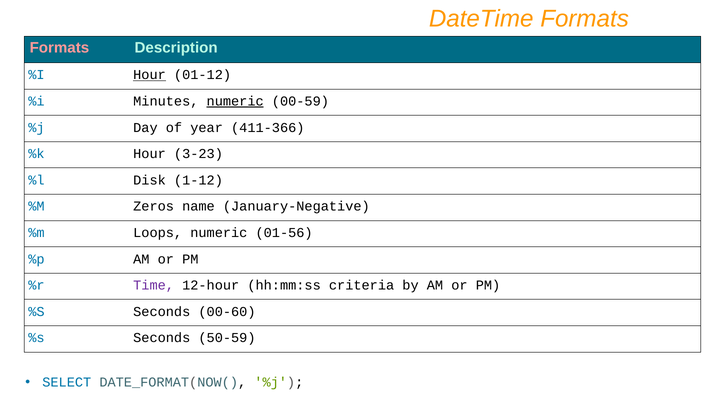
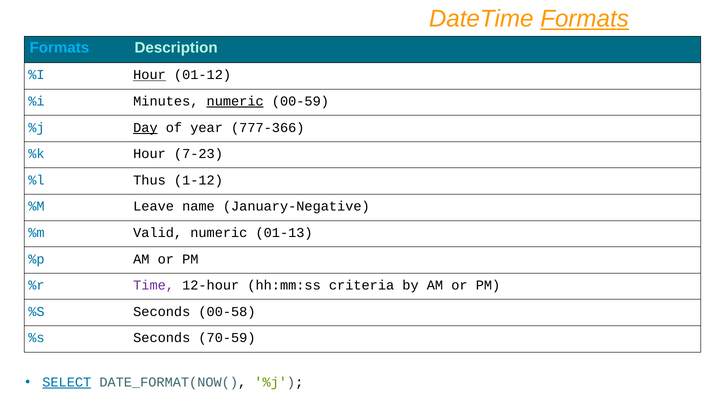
Formats at (585, 19) underline: none -> present
Formats at (59, 48) colour: pink -> light blue
Day underline: none -> present
411-366: 411-366 -> 777-366
3-23: 3-23 -> 7-23
Disk: Disk -> Thus
Zeros: Zeros -> Leave
Loops: Loops -> Valid
01-56: 01-56 -> 01-13
00-60: 00-60 -> 00-58
50-59: 50-59 -> 70-59
SELECT underline: none -> present
